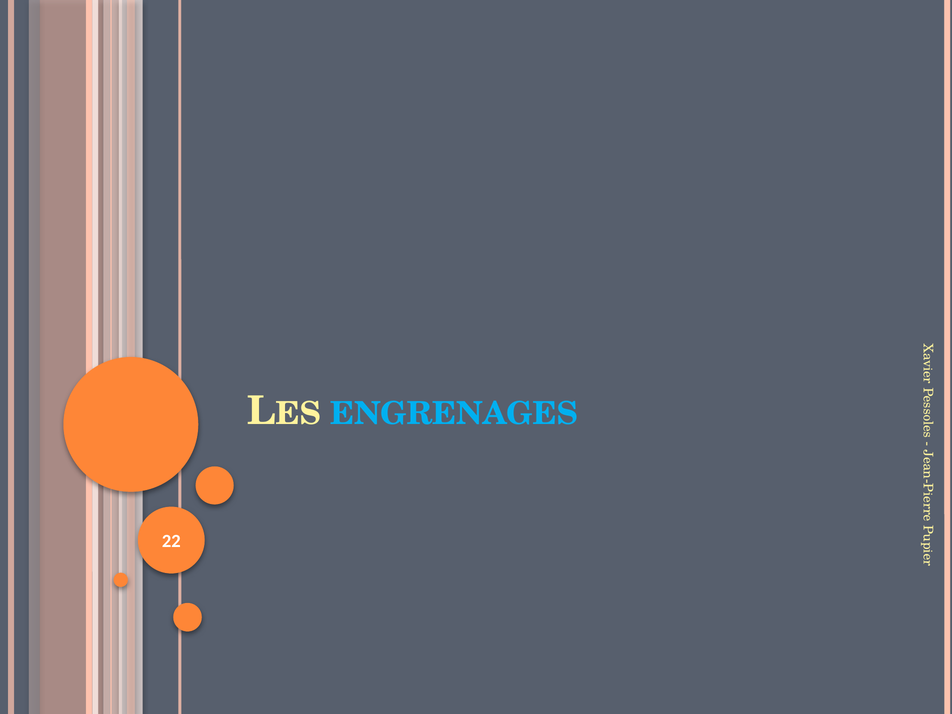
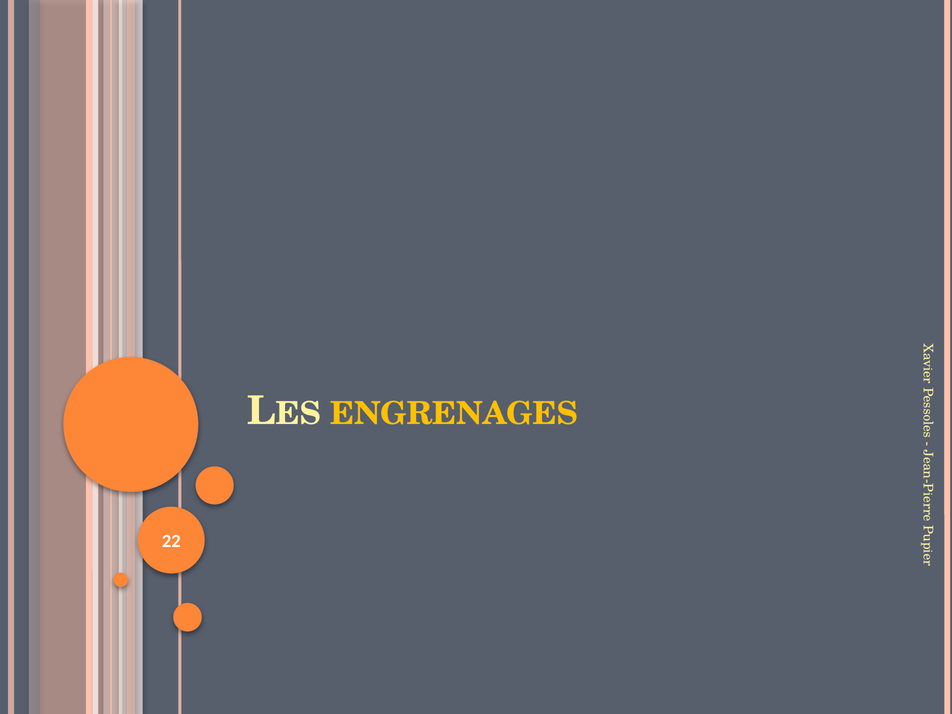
ENGRENAGES colour: light blue -> yellow
